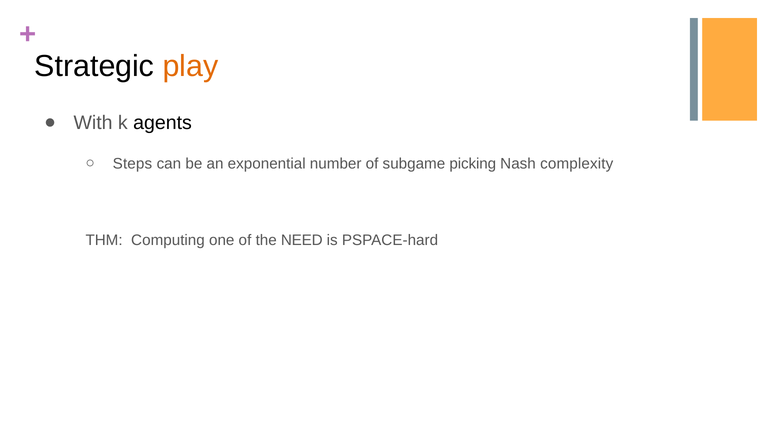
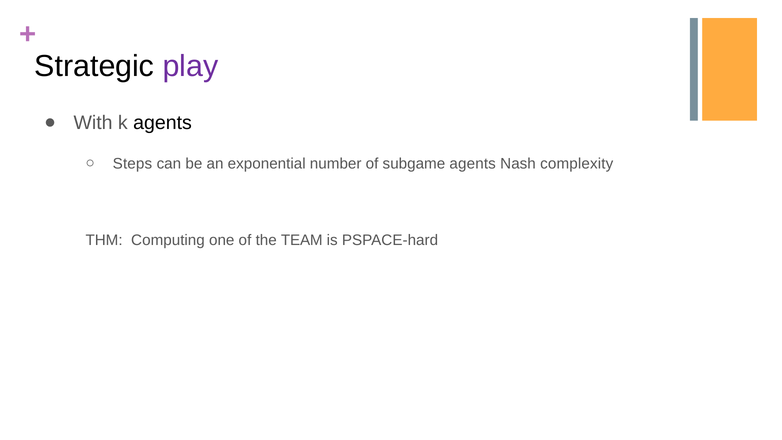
play colour: orange -> purple
subgame picking: picking -> agents
NEED: NEED -> TEAM
